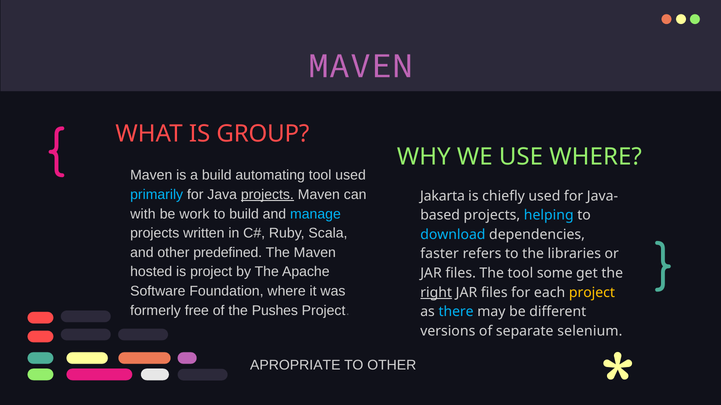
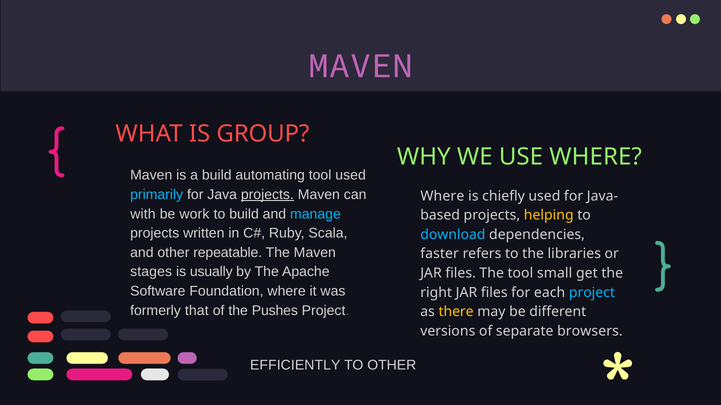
Jakarta at (443, 196): Jakarta -> Where
helping colour: light blue -> yellow
predefined: predefined -> repeatable
hosted: hosted -> stages
is project: project -> usually
some: some -> small
right underline: present -> none
project at (592, 293) colour: yellow -> light blue
free: free -> that
there colour: light blue -> yellow
selenium: selenium -> browsers
APROPRIATE: APROPRIATE -> EFFICIENTLY
